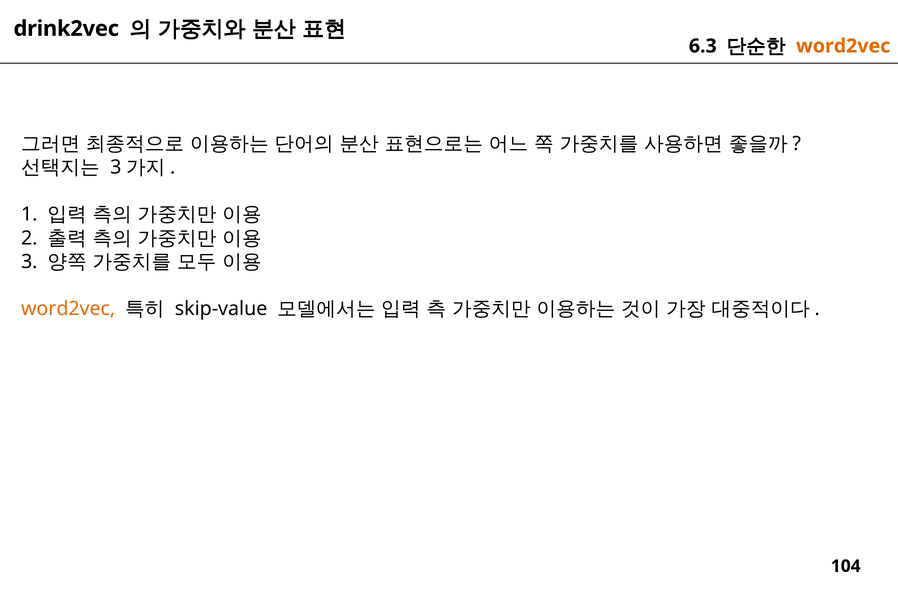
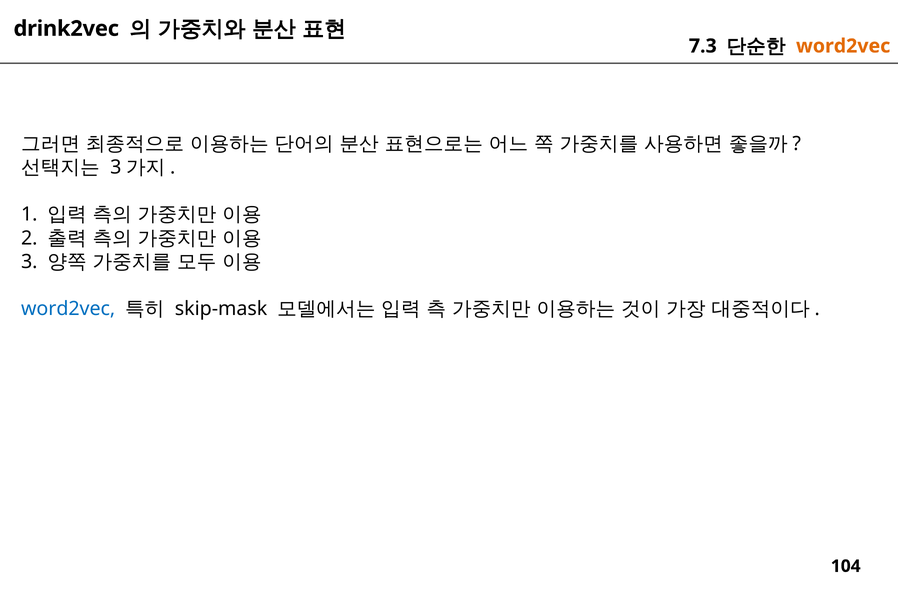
6.3: 6.3 -> 7.3
word2vec at (68, 309) colour: orange -> blue
skip-value: skip-value -> skip-mask
